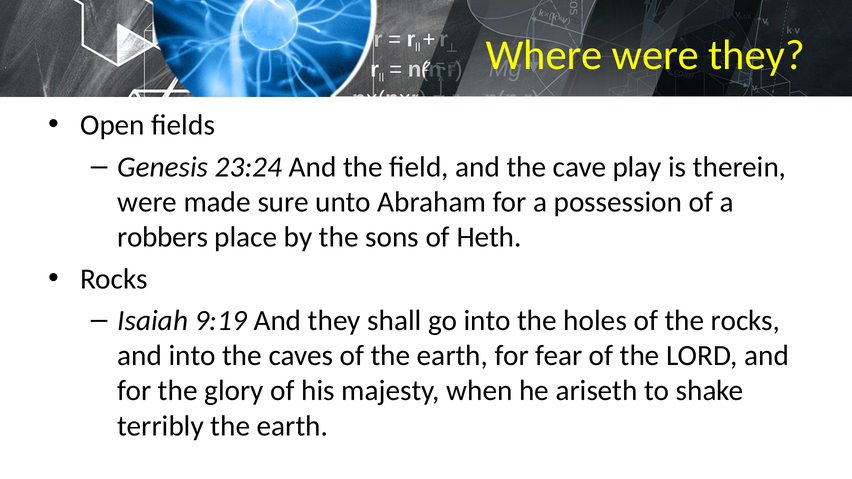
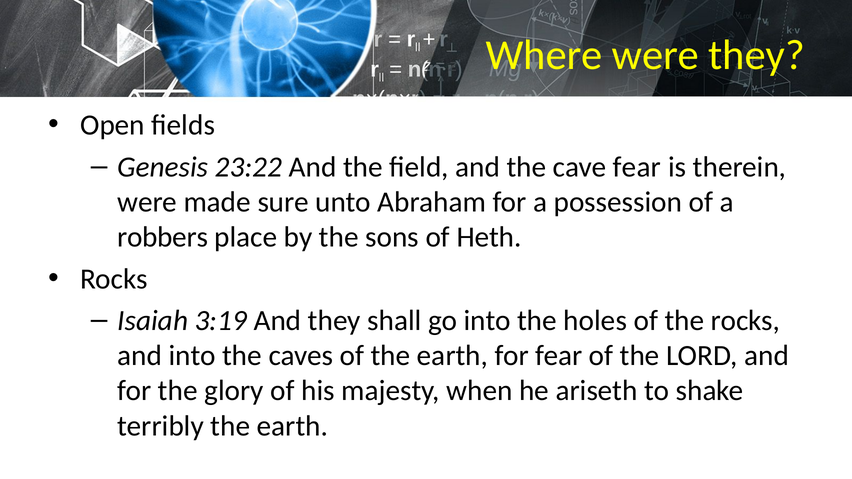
23:24: 23:24 -> 23:22
cave play: play -> fear
9:19: 9:19 -> 3:19
